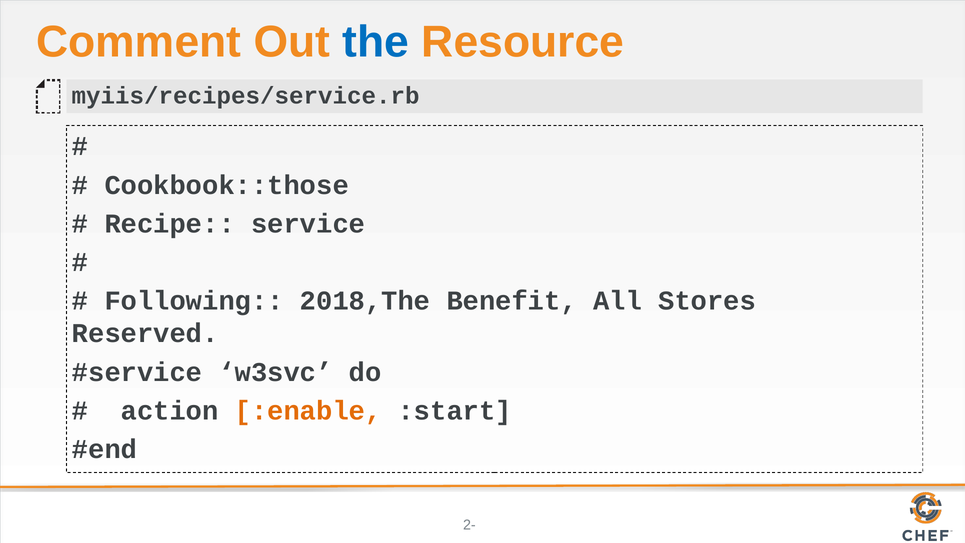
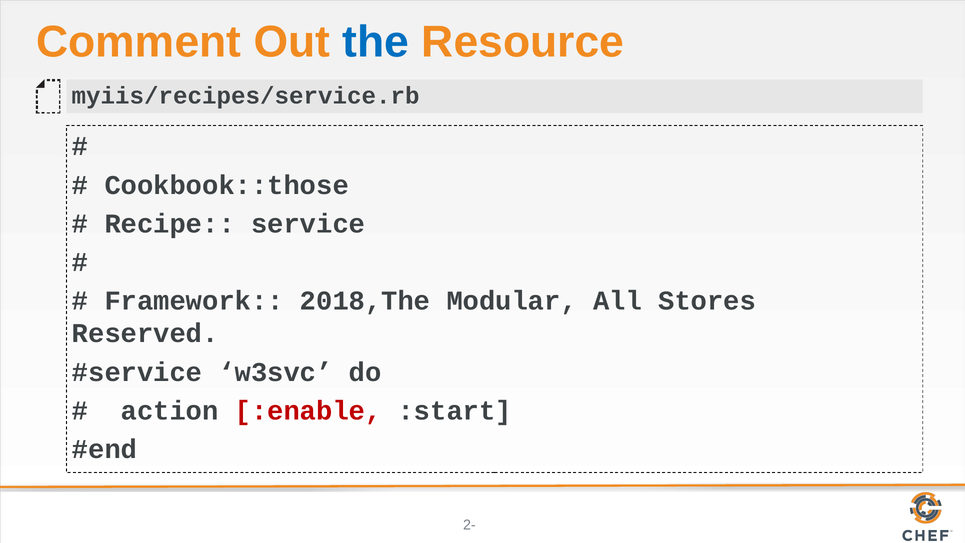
Following: Following -> Framework
Benefit: Benefit -> Modular
:enable colour: orange -> red
